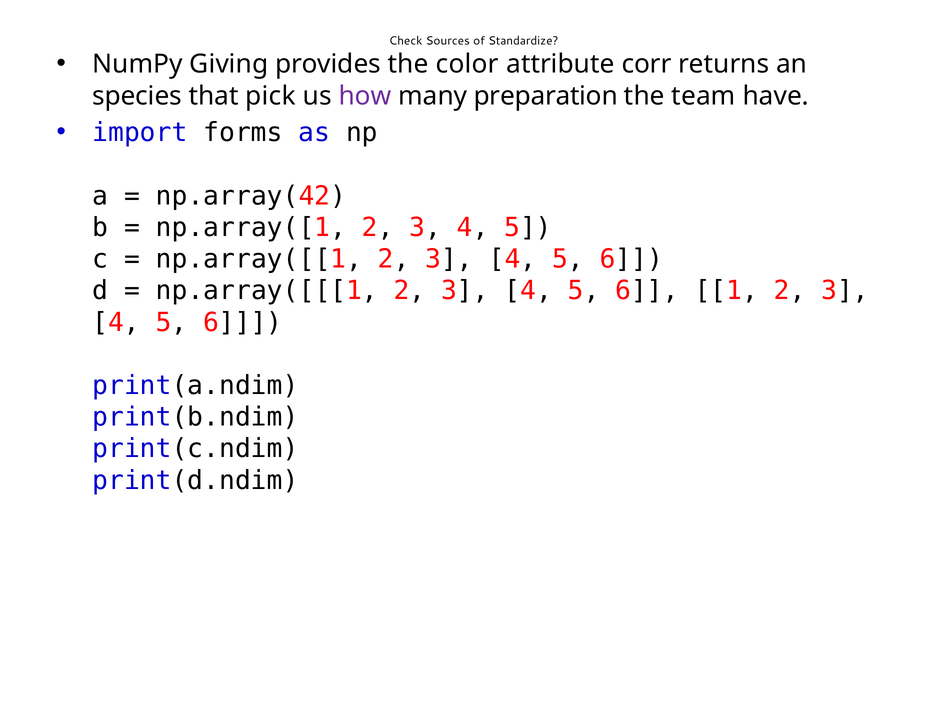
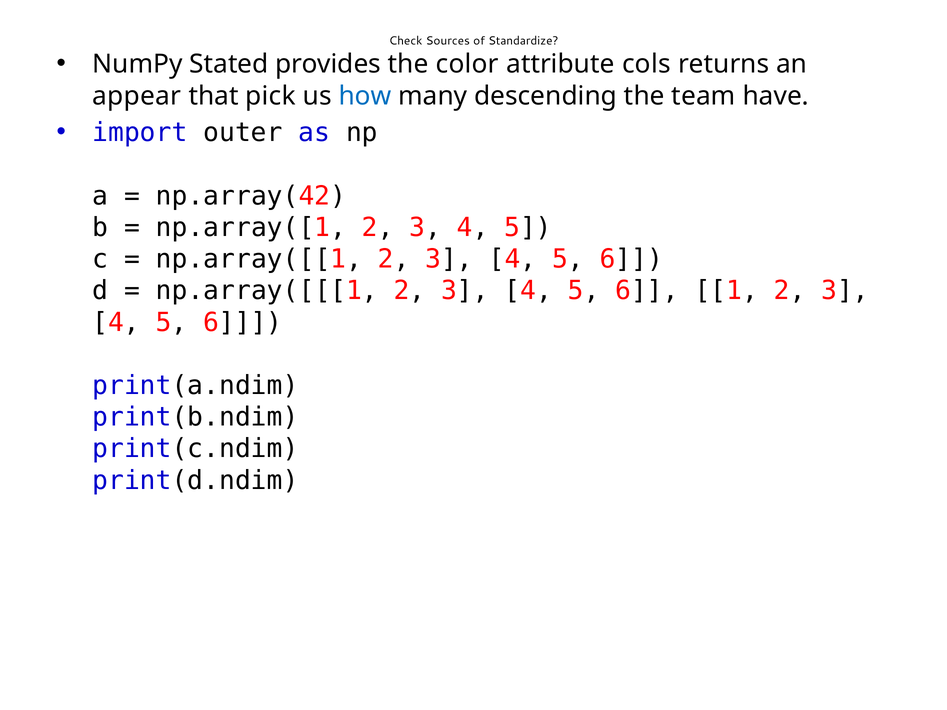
Giving: Giving -> Stated
corr: corr -> cols
species: species -> appear
how colour: purple -> blue
preparation: preparation -> descending
forms: forms -> outer
